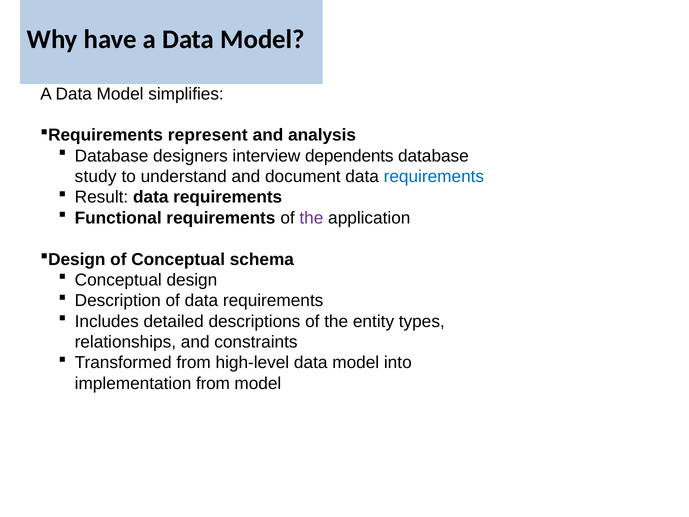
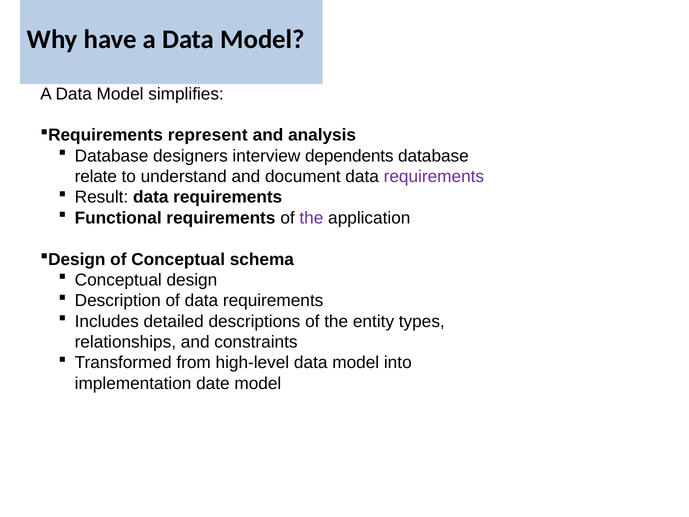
study: study -> relate
requirements at (434, 177) colour: blue -> purple
implementation from: from -> date
